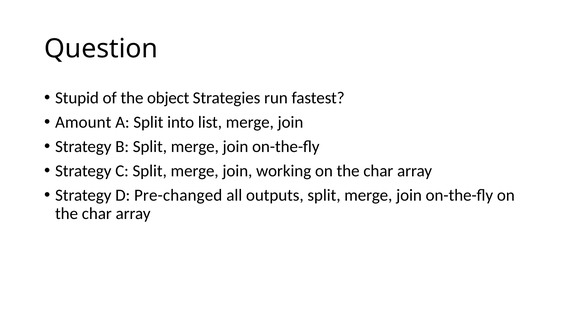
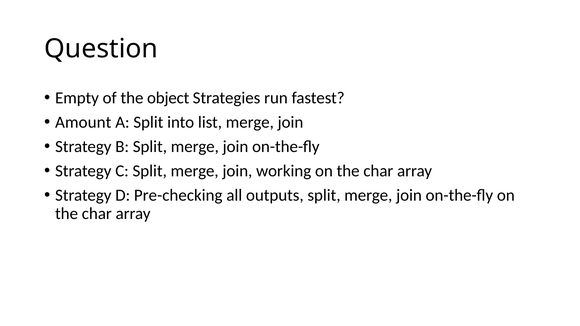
Stupid: Stupid -> Empty
Pre-changed: Pre-changed -> Pre-checking
